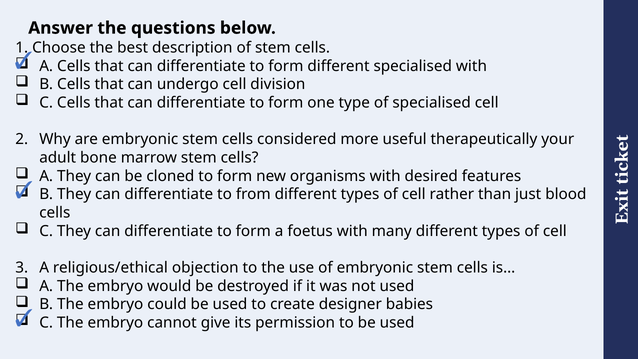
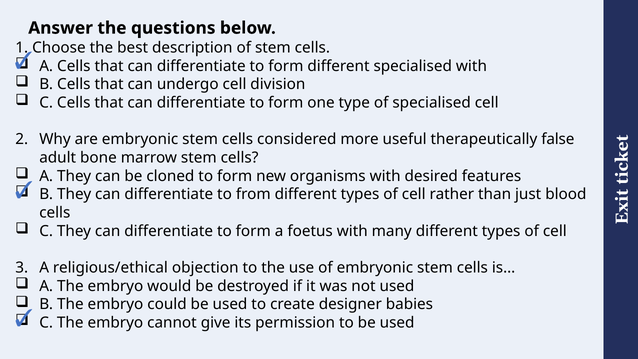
your: your -> false
